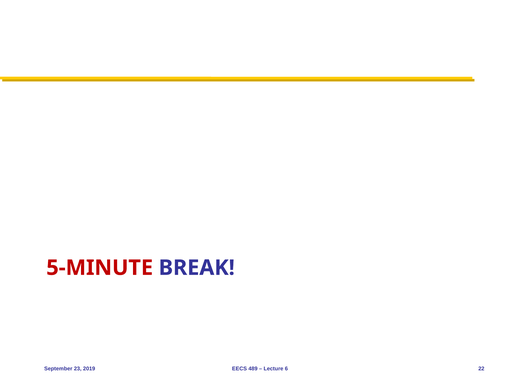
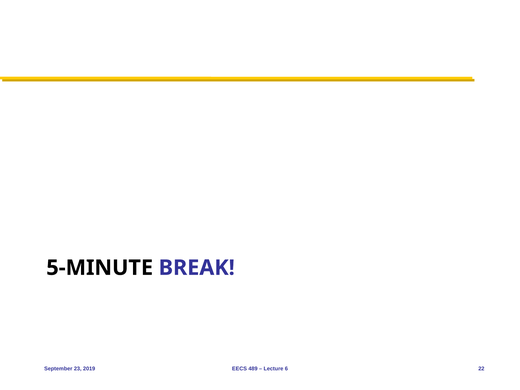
5-MINUTE colour: red -> black
